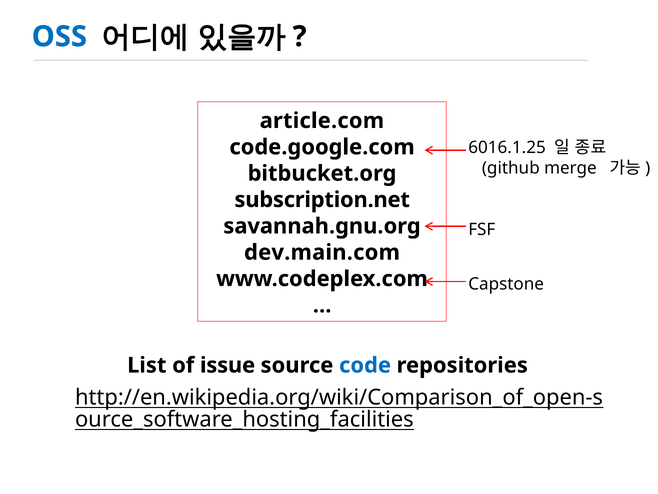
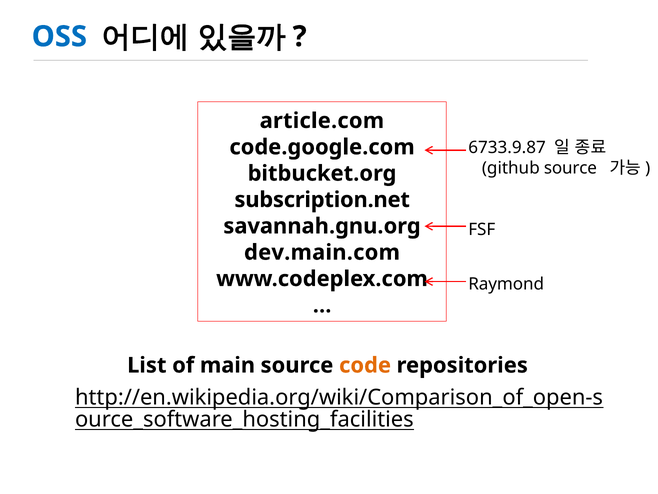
6016.1.25: 6016.1.25 -> 6733.9.87
github merge: merge -> source
Capstone: Capstone -> Raymond
issue: issue -> main
code colour: blue -> orange
